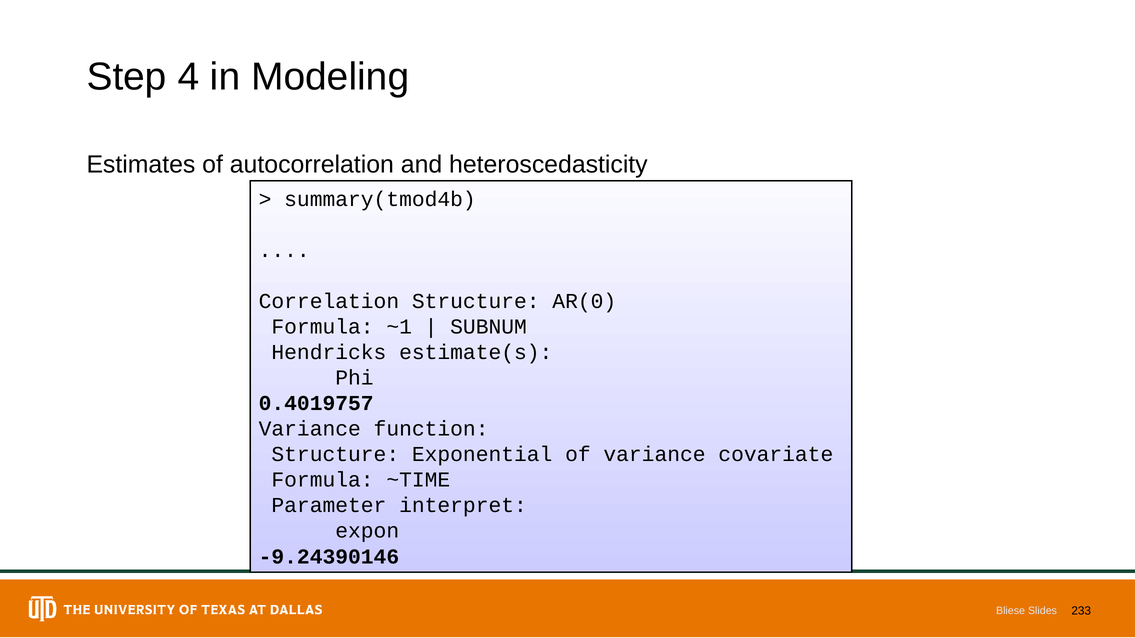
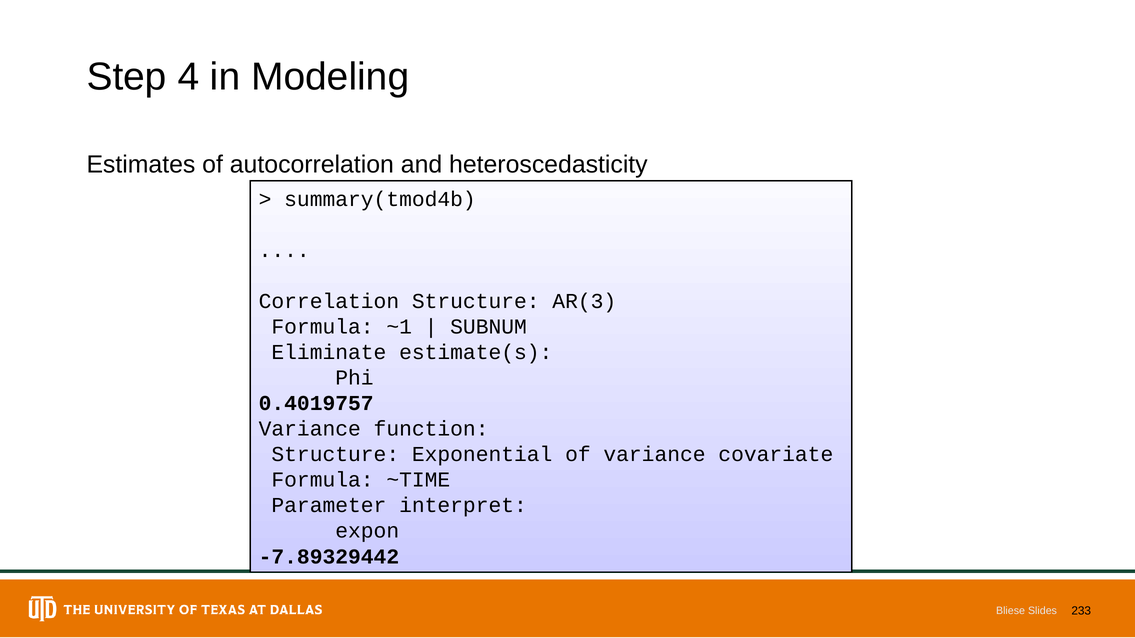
AR(0: AR(0 -> AR(3
Hendricks: Hendricks -> Eliminate
-9.24390146: -9.24390146 -> -7.89329442
